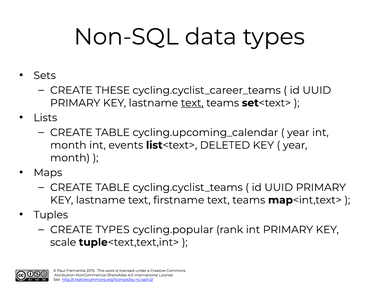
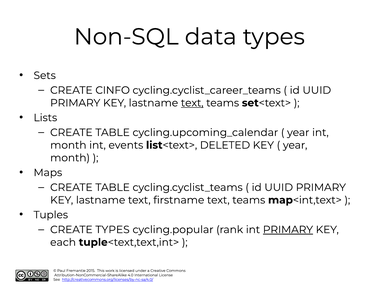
THESE: THESE -> CINFO
PRIMARY at (288, 229) underline: none -> present
scale: scale -> each
